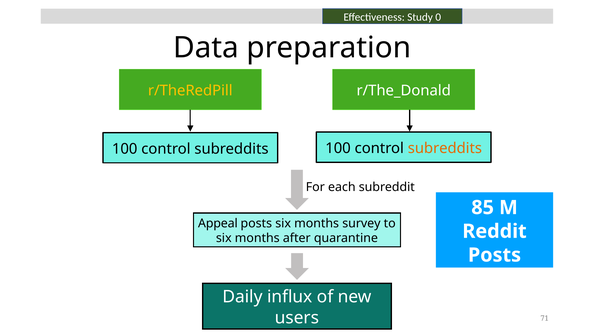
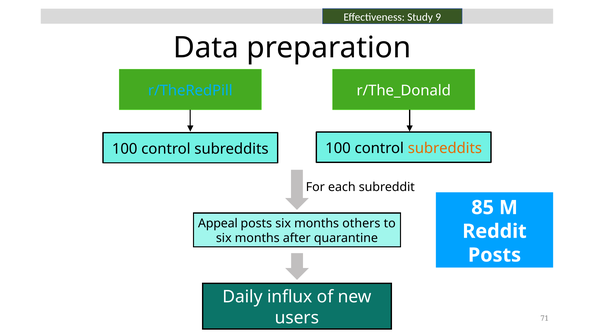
0: 0 -> 9
r/TheRedPill colour: yellow -> light blue
survey: survey -> others
